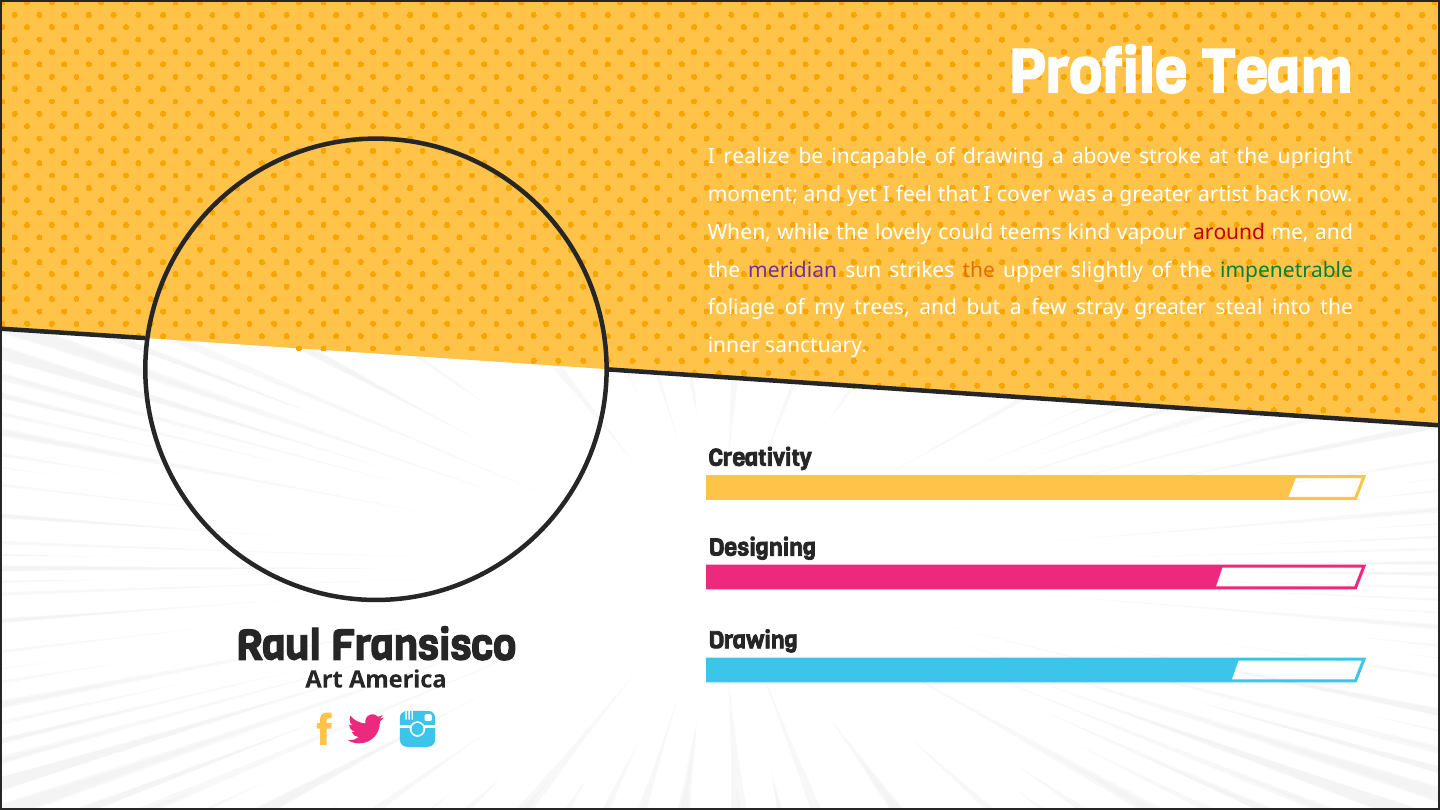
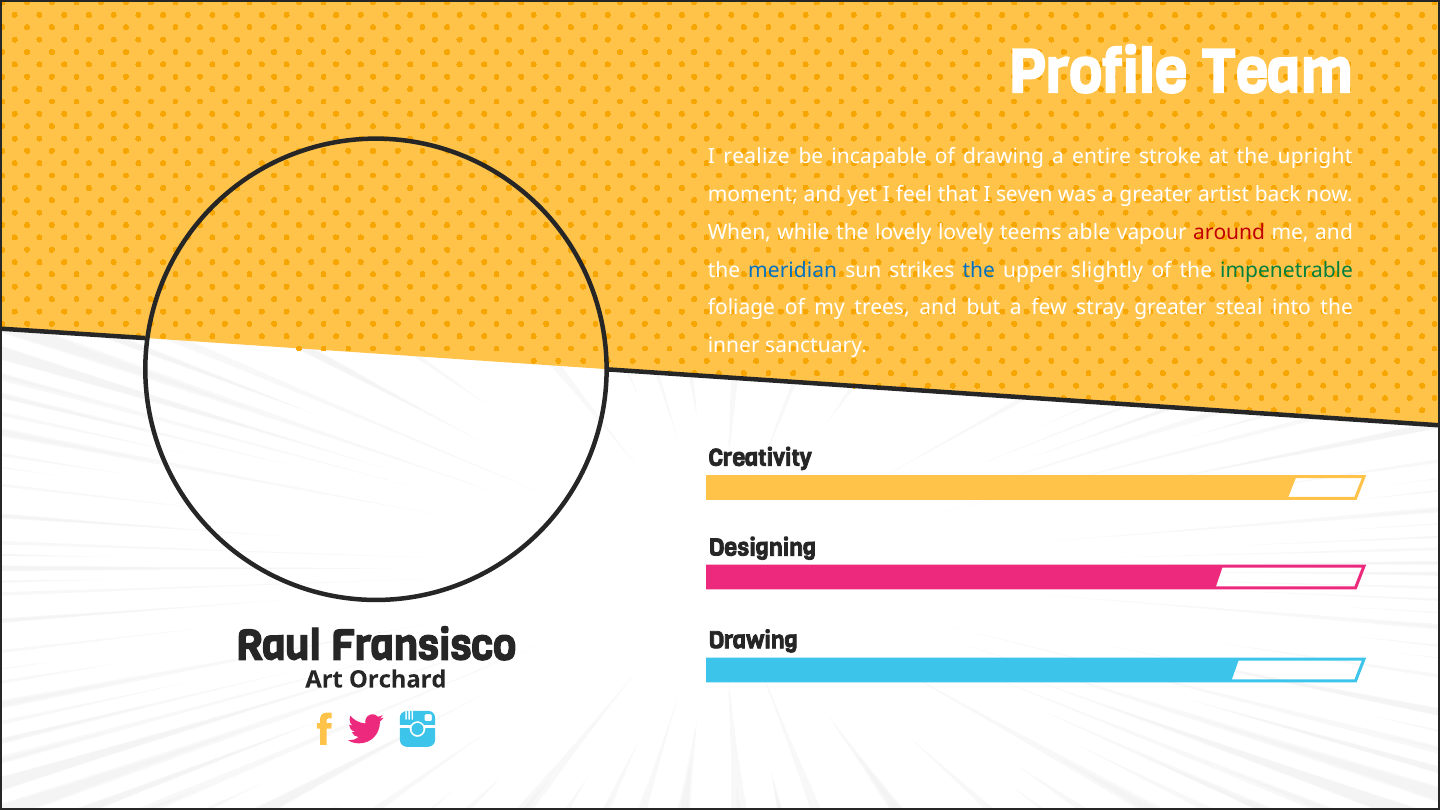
above: above -> entire
cover: cover -> seven
lovely could: could -> lovely
kind: kind -> able
meridian colour: purple -> blue
the at (979, 270) colour: orange -> blue
America: America -> Orchard
